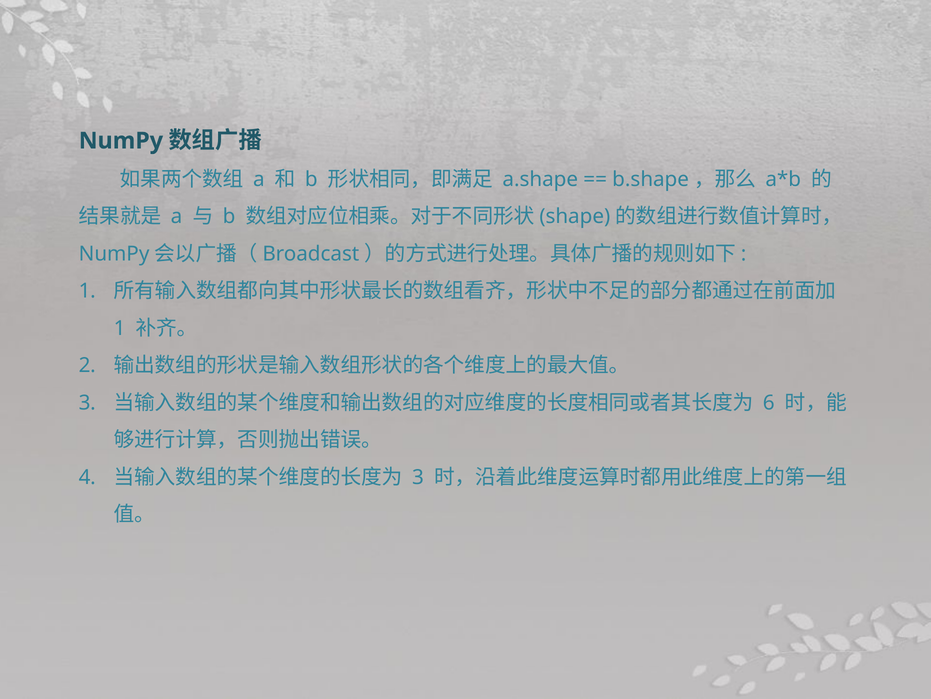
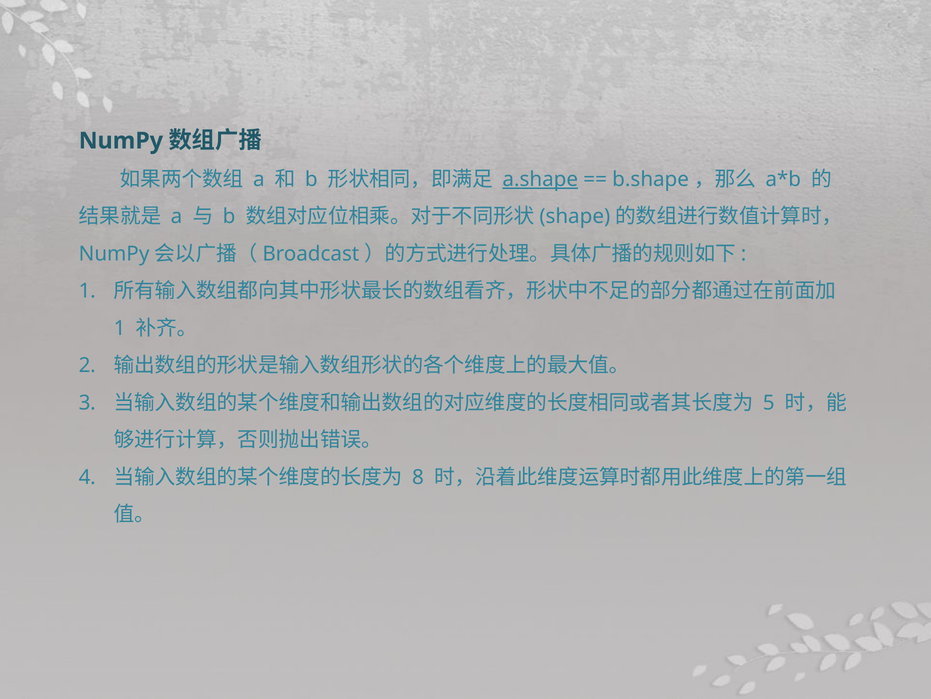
a.shape underline: none -> present
6: 6 -> 5
3 at (418, 477): 3 -> 8
